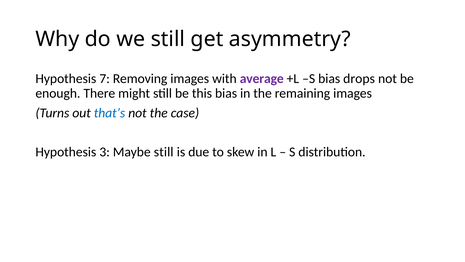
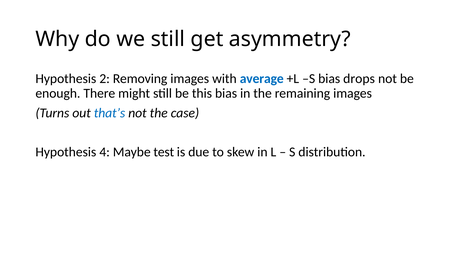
7: 7 -> 2
average colour: purple -> blue
3: 3 -> 4
Maybe still: still -> test
